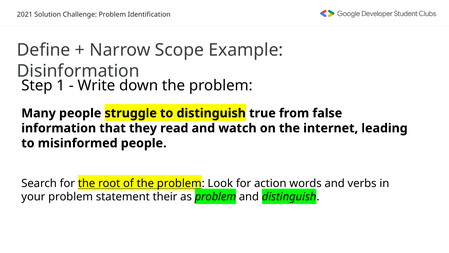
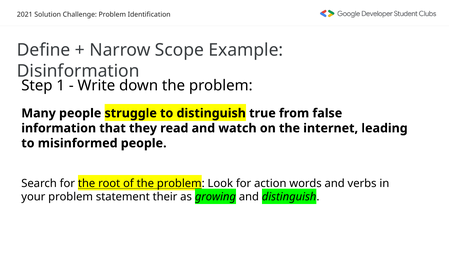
as problem: problem -> growing
